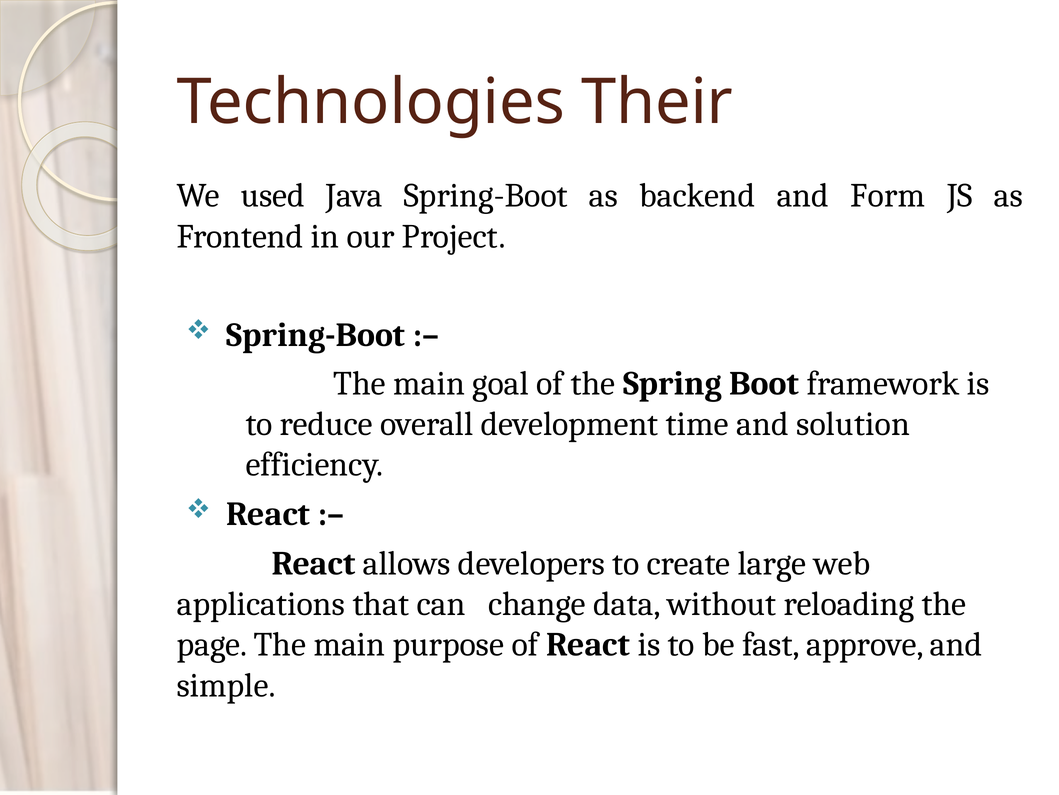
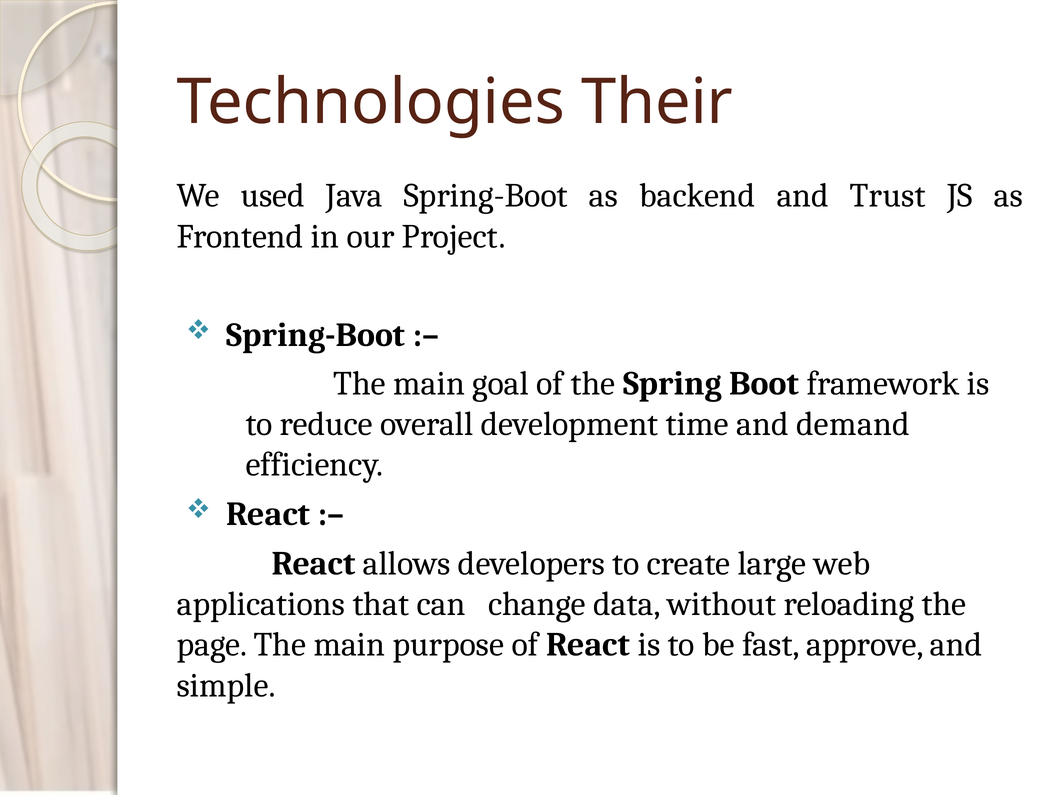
Form: Form -> Trust
solution: solution -> demand
